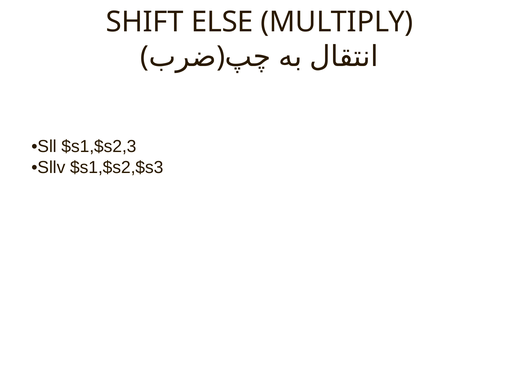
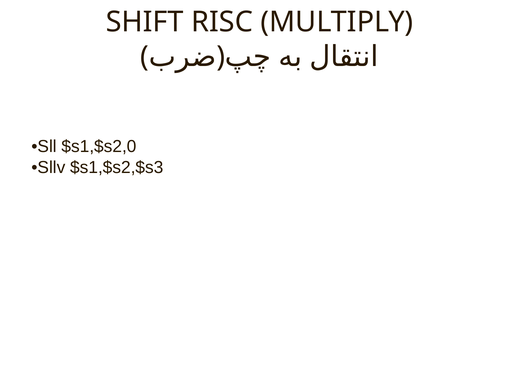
ELSE: ELSE -> RISC
$s1,$s2,3: $s1,$s2,3 -> $s1,$s2,0
